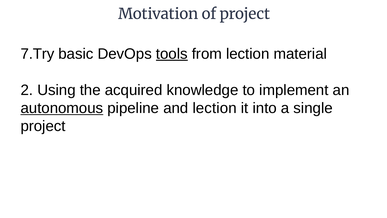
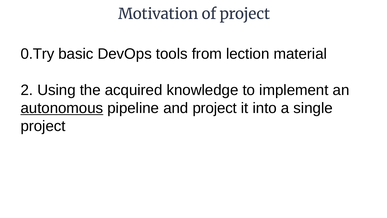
7.Try: 7.Try -> 0.Try
tools underline: present -> none
and lection: lection -> project
